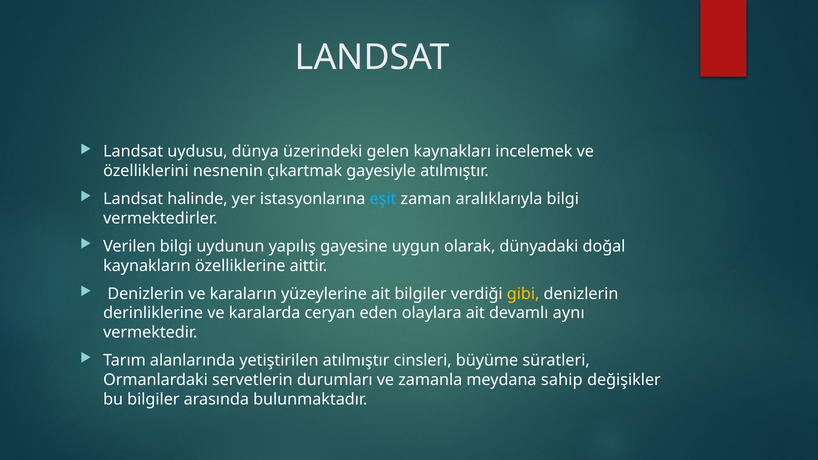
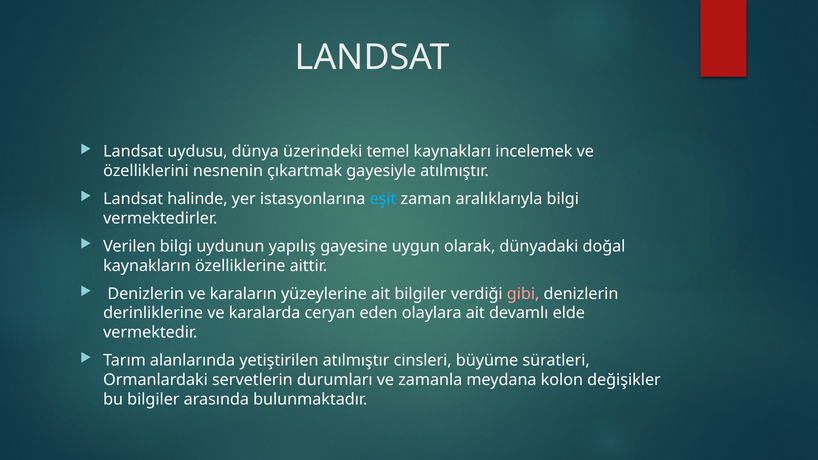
gelen: gelen -> temel
gibi colour: yellow -> pink
aynı: aynı -> elde
sahip: sahip -> kolon
